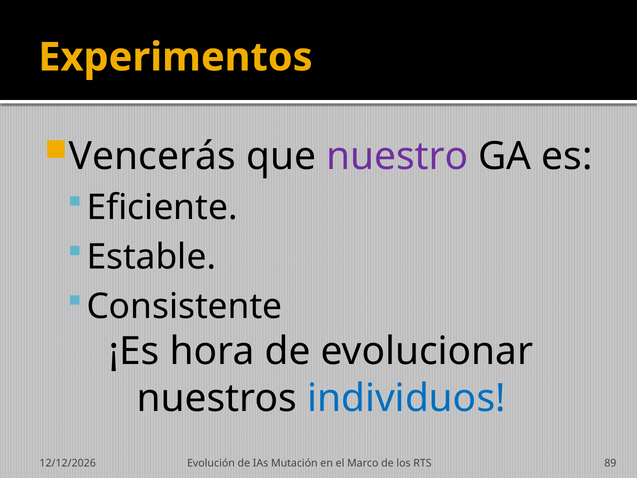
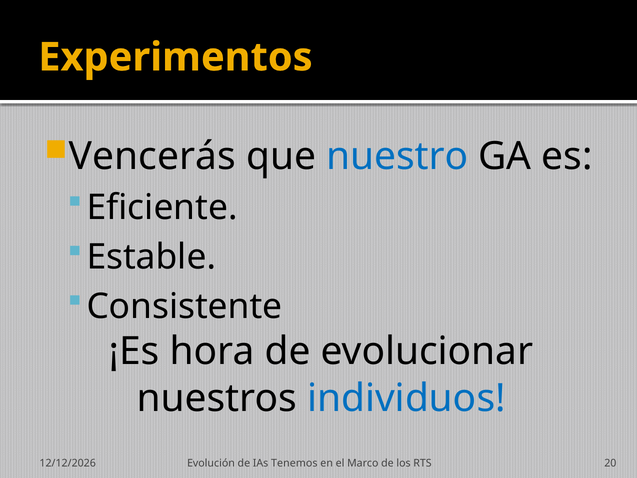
nuestro colour: purple -> blue
Mutación: Mutación -> Tenemos
89: 89 -> 20
